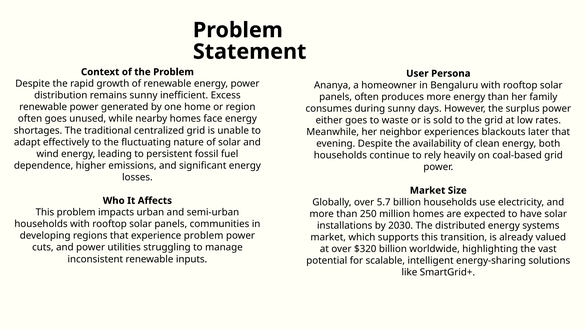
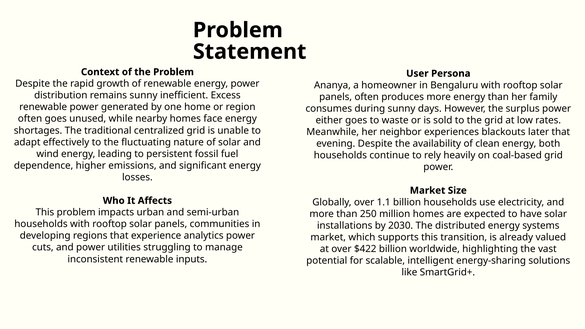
5.7: 5.7 -> 1.1
experience problem: problem -> analytics
$320: $320 -> $422
